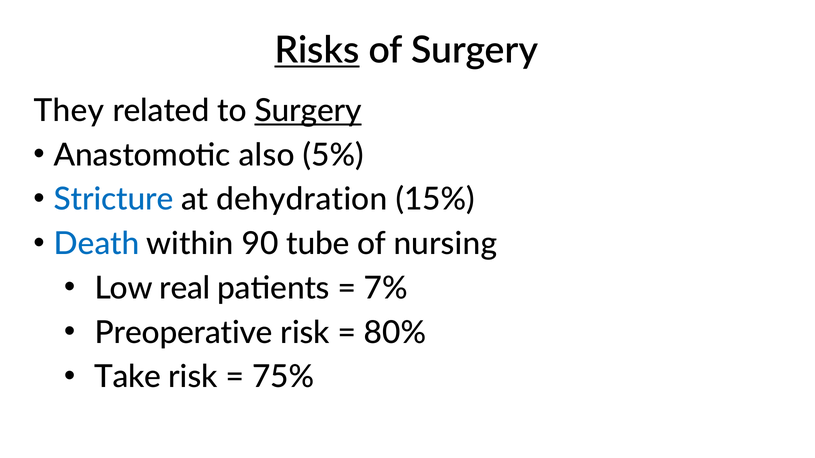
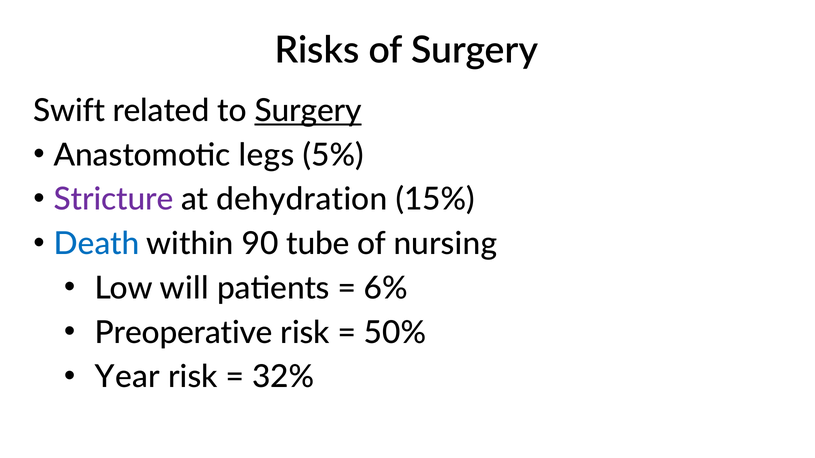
Risks underline: present -> none
They: They -> Swift
also: also -> legs
Stricture colour: blue -> purple
real: real -> will
7%: 7% -> 6%
80%: 80% -> 50%
Take: Take -> Year
75%: 75% -> 32%
